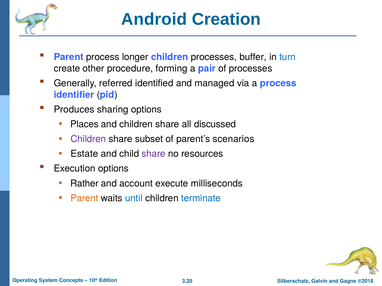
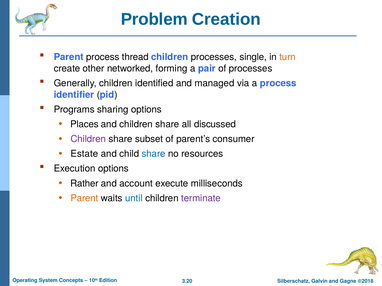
Android: Android -> Problem
longer: longer -> thread
buffer: buffer -> single
turn colour: blue -> orange
procedure: procedure -> networked
Generally referred: referred -> children
Produces: Produces -> Programs
scenarios: scenarios -> consumer
share at (154, 154) colour: purple -> blue
terminate colour: blue -> purple
